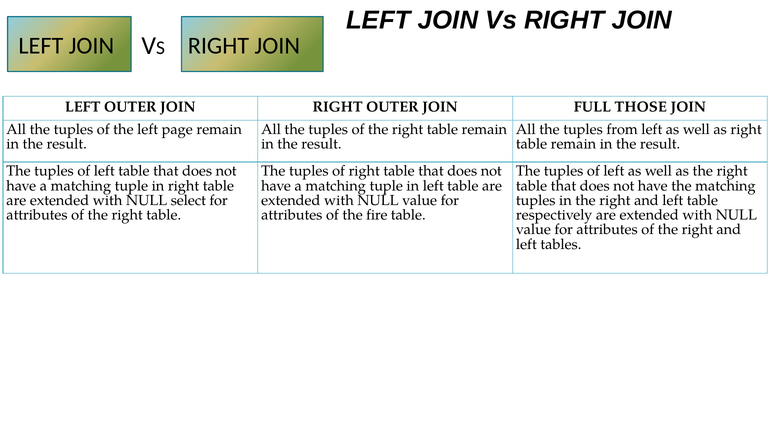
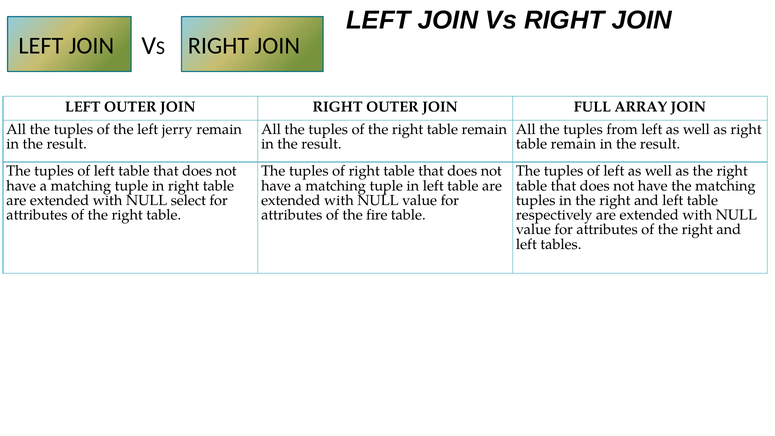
THOSE: THOSE -> ARRAY
page: page -> jerry
